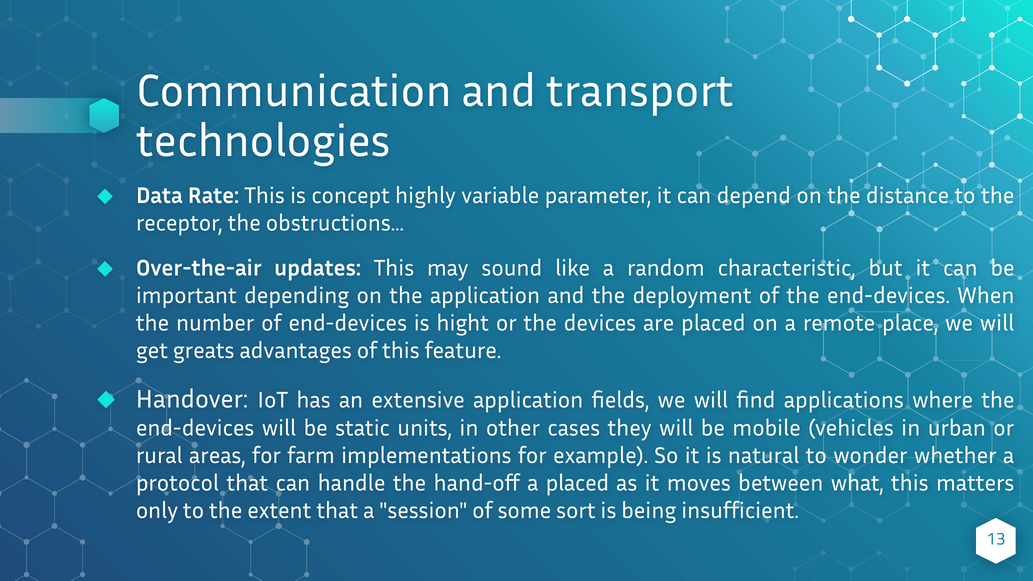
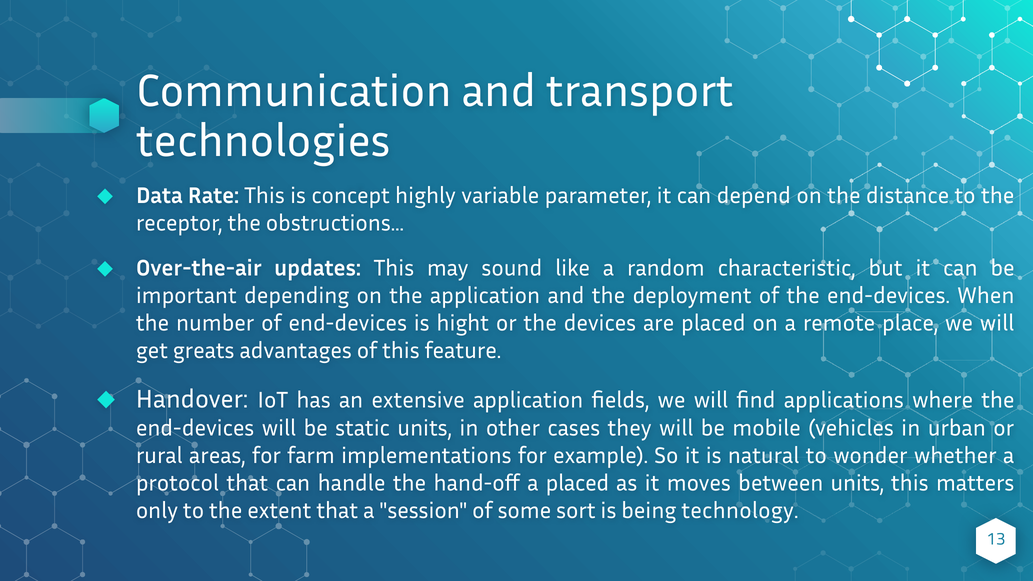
between what: what -> units
insufficient: insufficient -> technology
